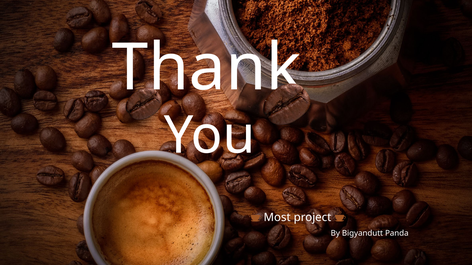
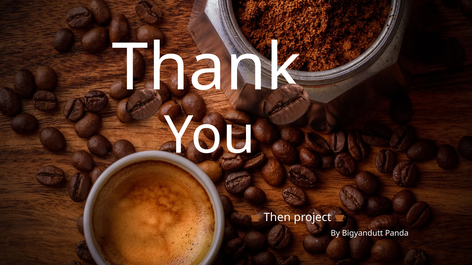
Most: Most -> Then
